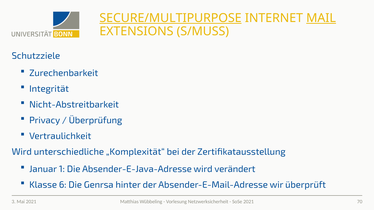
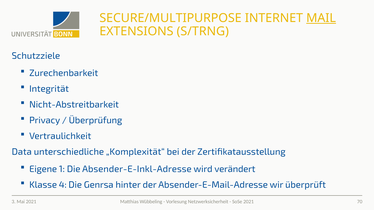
SECURE/MULTIPURPOSE underline: present -> none
S/MUSS: S/MUSS -> S/TRNG
Wird at (22, 152): Wird -> Data
Januar: Januar -> Eigene
Absender-E-Java-Adresse: Absender-E-Java-Adresse -> Absender-E-Inkl-Adresse
6: 6 -> 4
